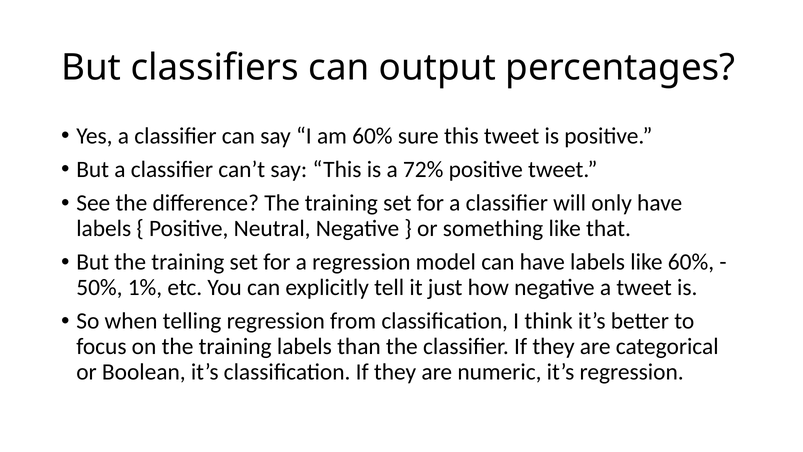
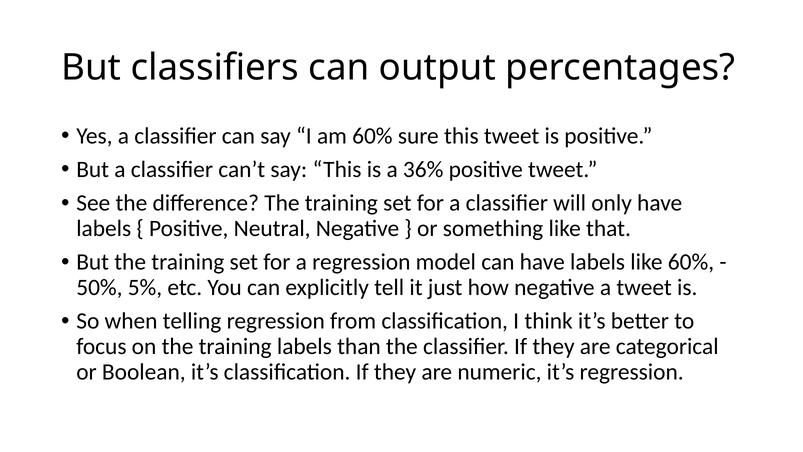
72%: 72% -> 36%
1%: 1% -> 5%
